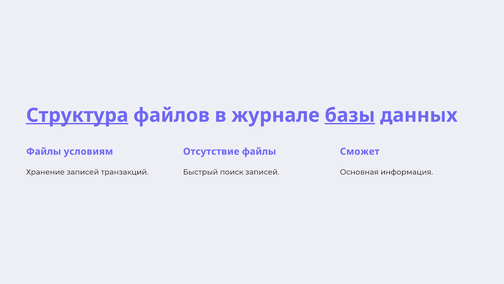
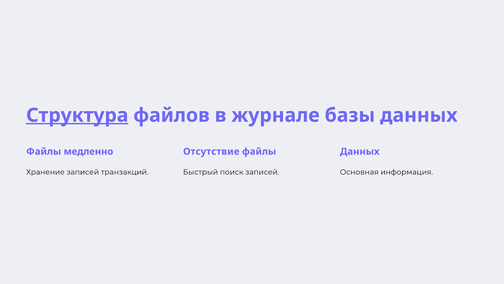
базы underline: present -> none
условиям: условиям -> медленно
Сможет at (360, 151): Сможет -> Данных
